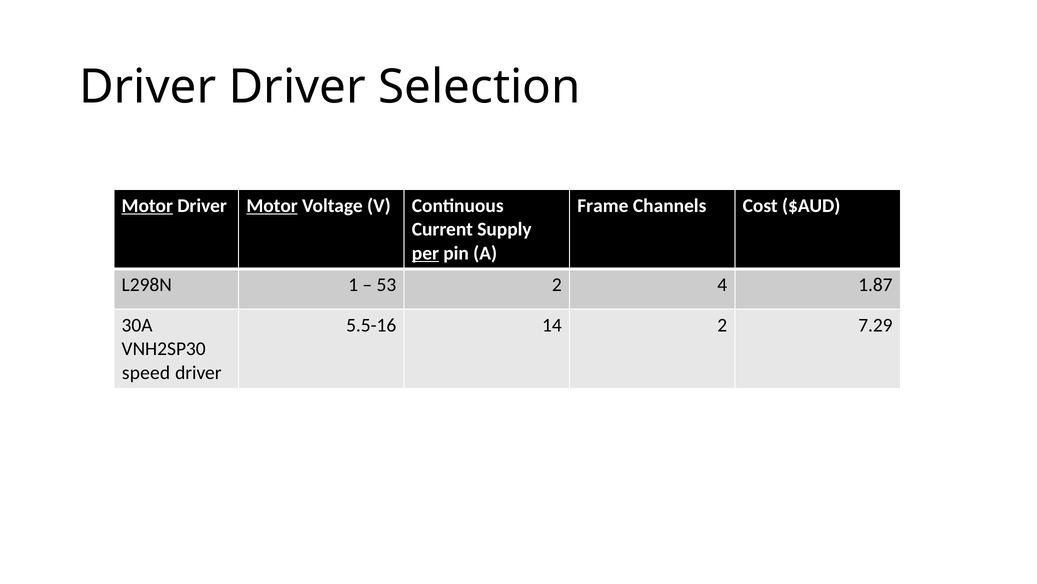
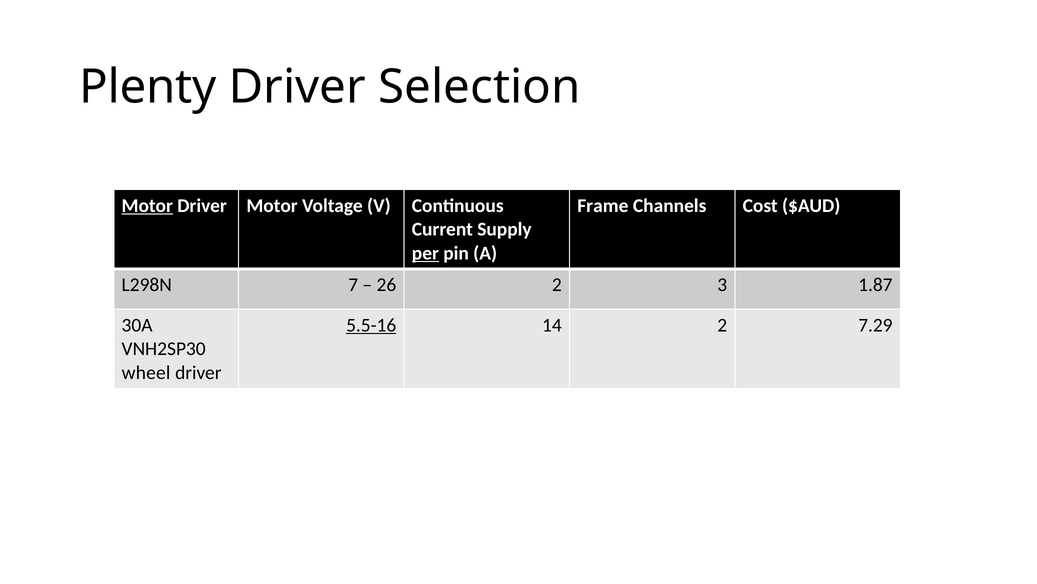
Driver at (148, 87): Driver -> Plenty
Motor at (272, 206) underline: present -> none
1: 1 -> 7
53: 53 -> 26
4: 4 -> 3
5.5-16 underline: none -> present
speed: speed -> wheel
